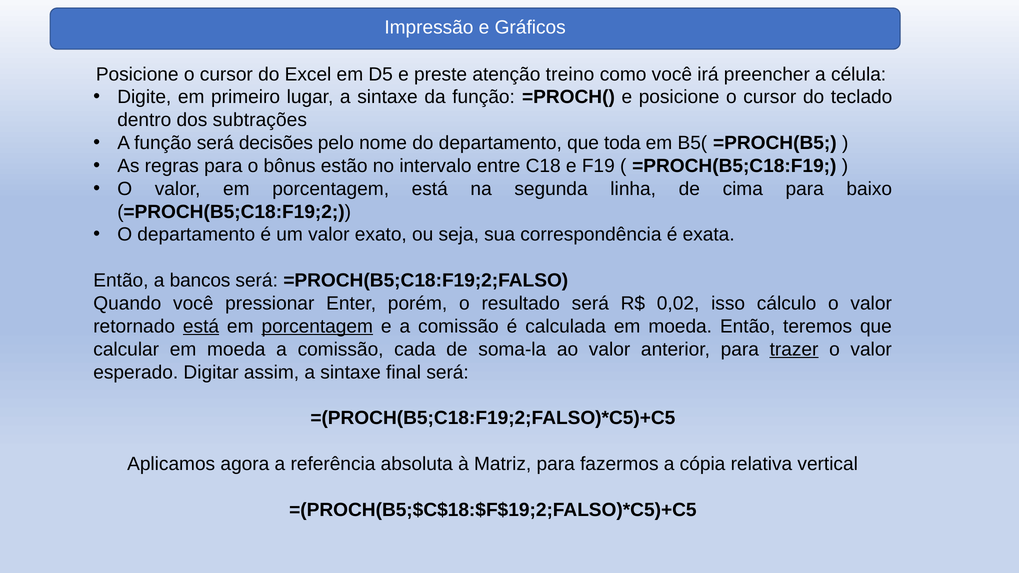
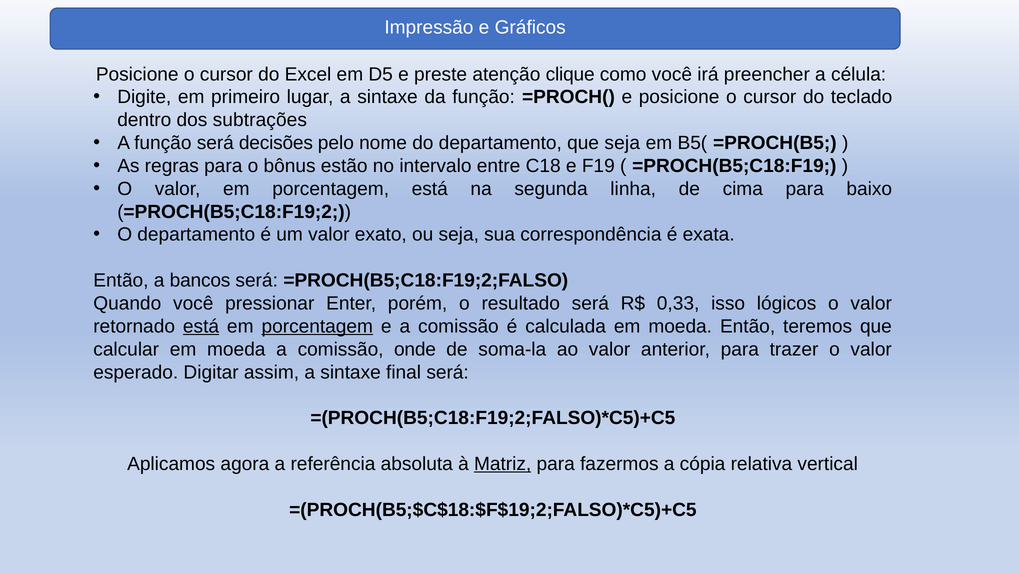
treino: treino -> clique
que toda: toda -> seja
0,02: 0,02 -> 0,33
cálculo: cálculo -> lógicos
cada: cada -> onde
trazer underline: present -> none
Matriz underline: none -> present
